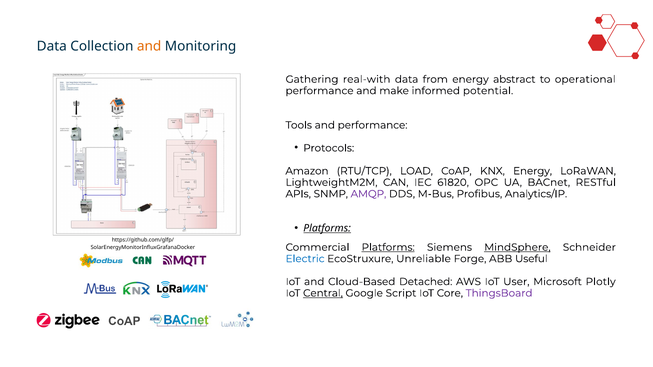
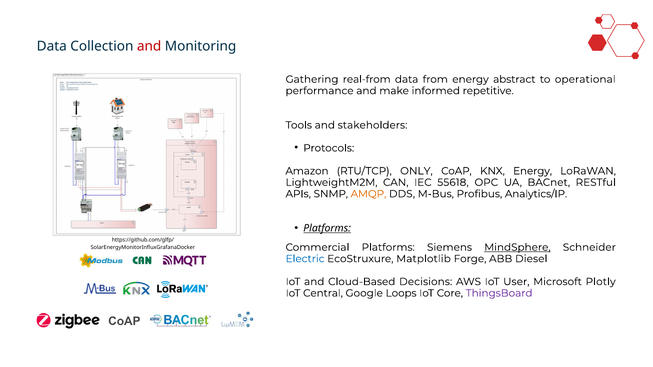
and at (149, 46) colour: orange -> red
real-with: real-with -> real-from
potential: potential -> repetitive
and performance: performance -> stakeholders
LOAD: LOAD -> ONLY
61820: 61820 -> 55618
AMQP colour: purple -> orange
Platforms at (388, 248) underline: present -> none
Unreliable: Unreliable -> Matplotlib
Useful: Useful -> Diesel
Detached: Detached -> Decisions
Central underline: present -> none
Script: Script -> Loops
